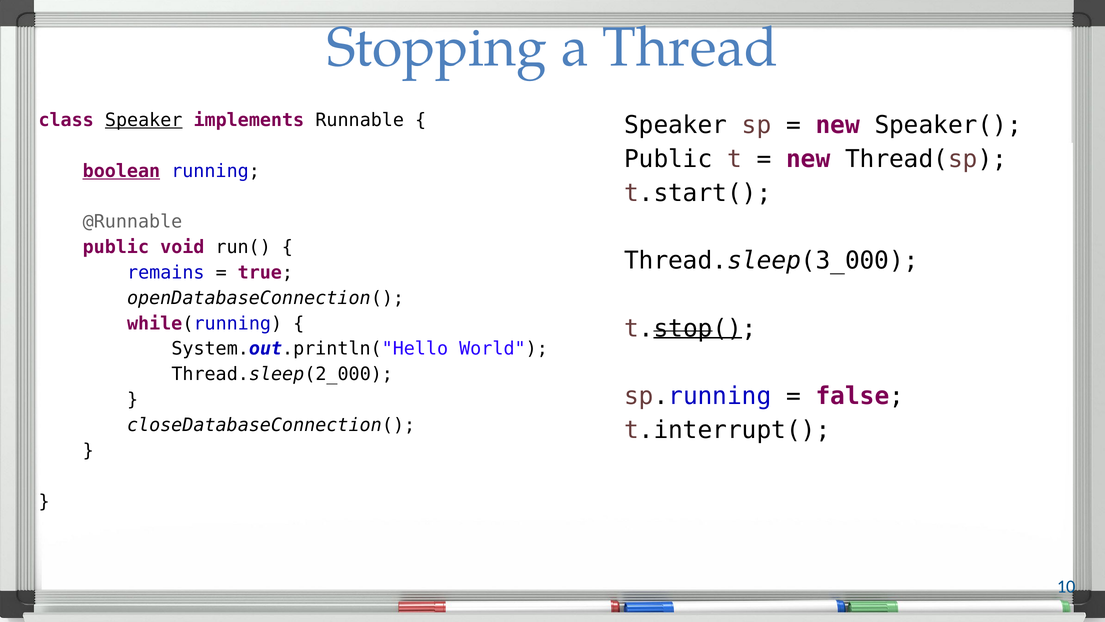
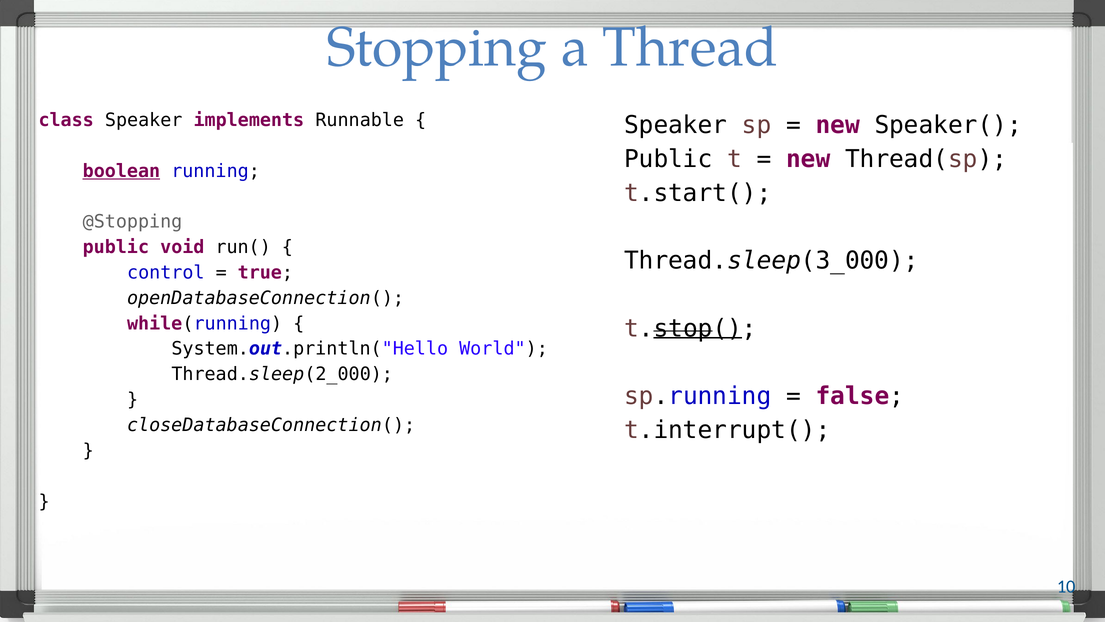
Speaker at (144, 120) underline: present -> none
@Runnable: @Runnable -> @Stopping
remains: remains -> control
